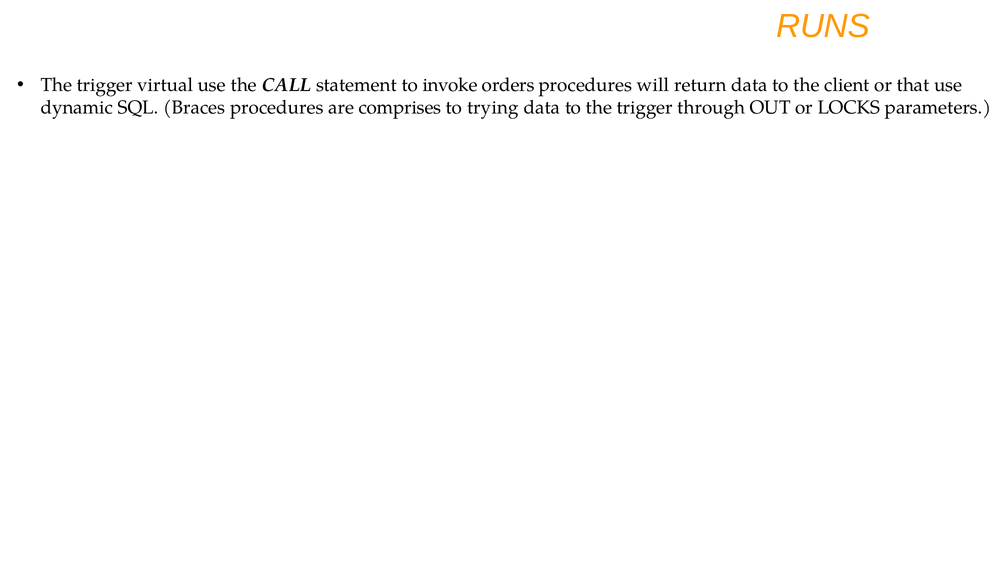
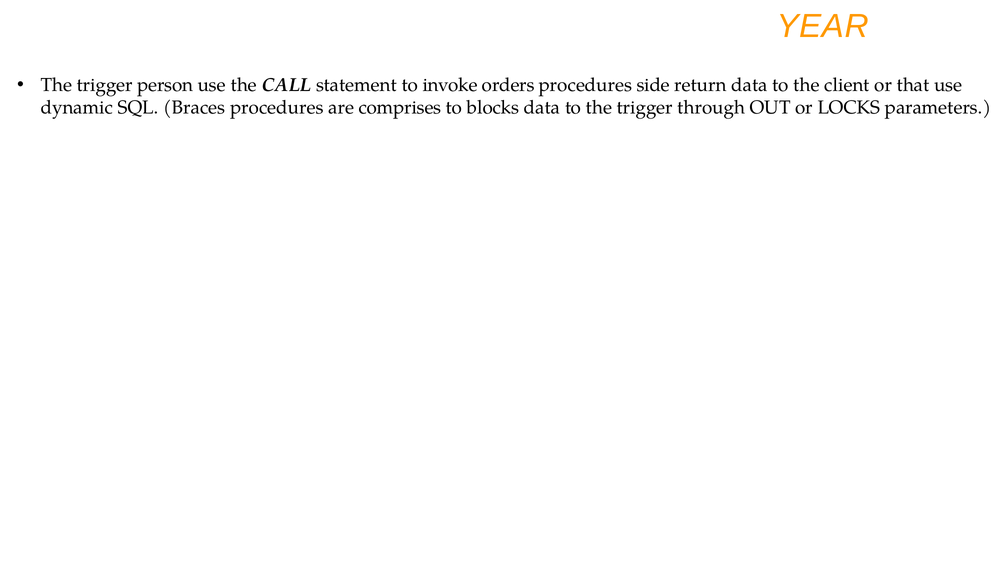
RUNS: RUNS -> YEAR
virtual: virtual -> person
will: will -> side
trying: trying -> blocks
